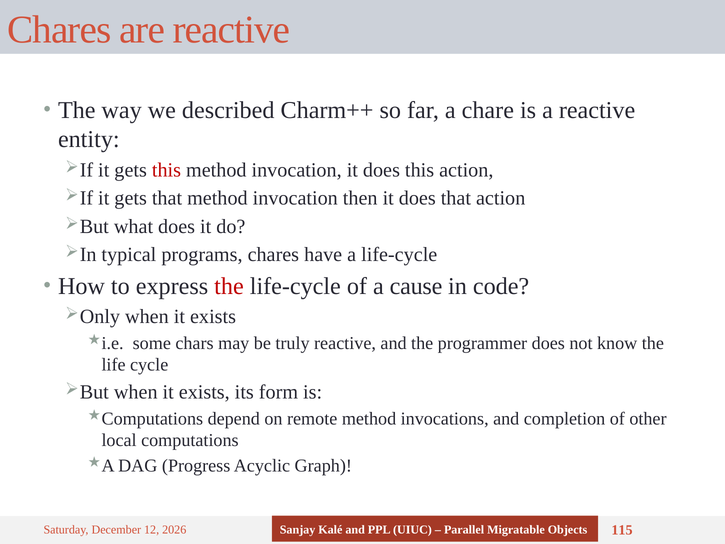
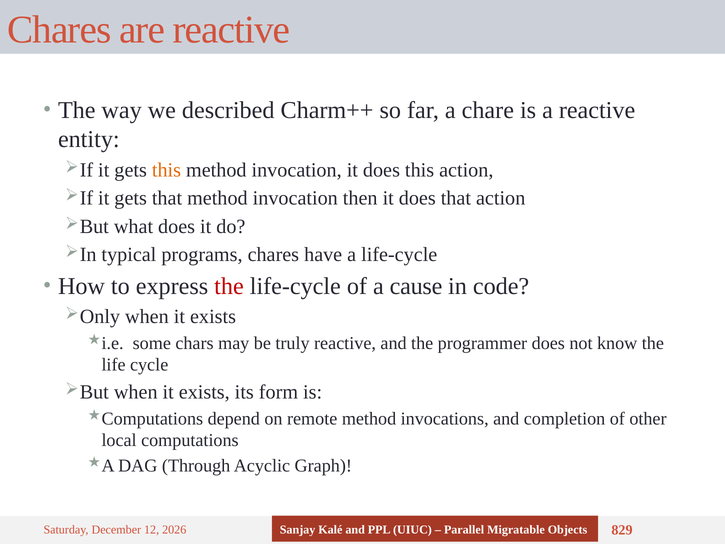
this at (166, 170) colour: red -> orange
Progress: Progress -> Through
115: 115 -> 829
